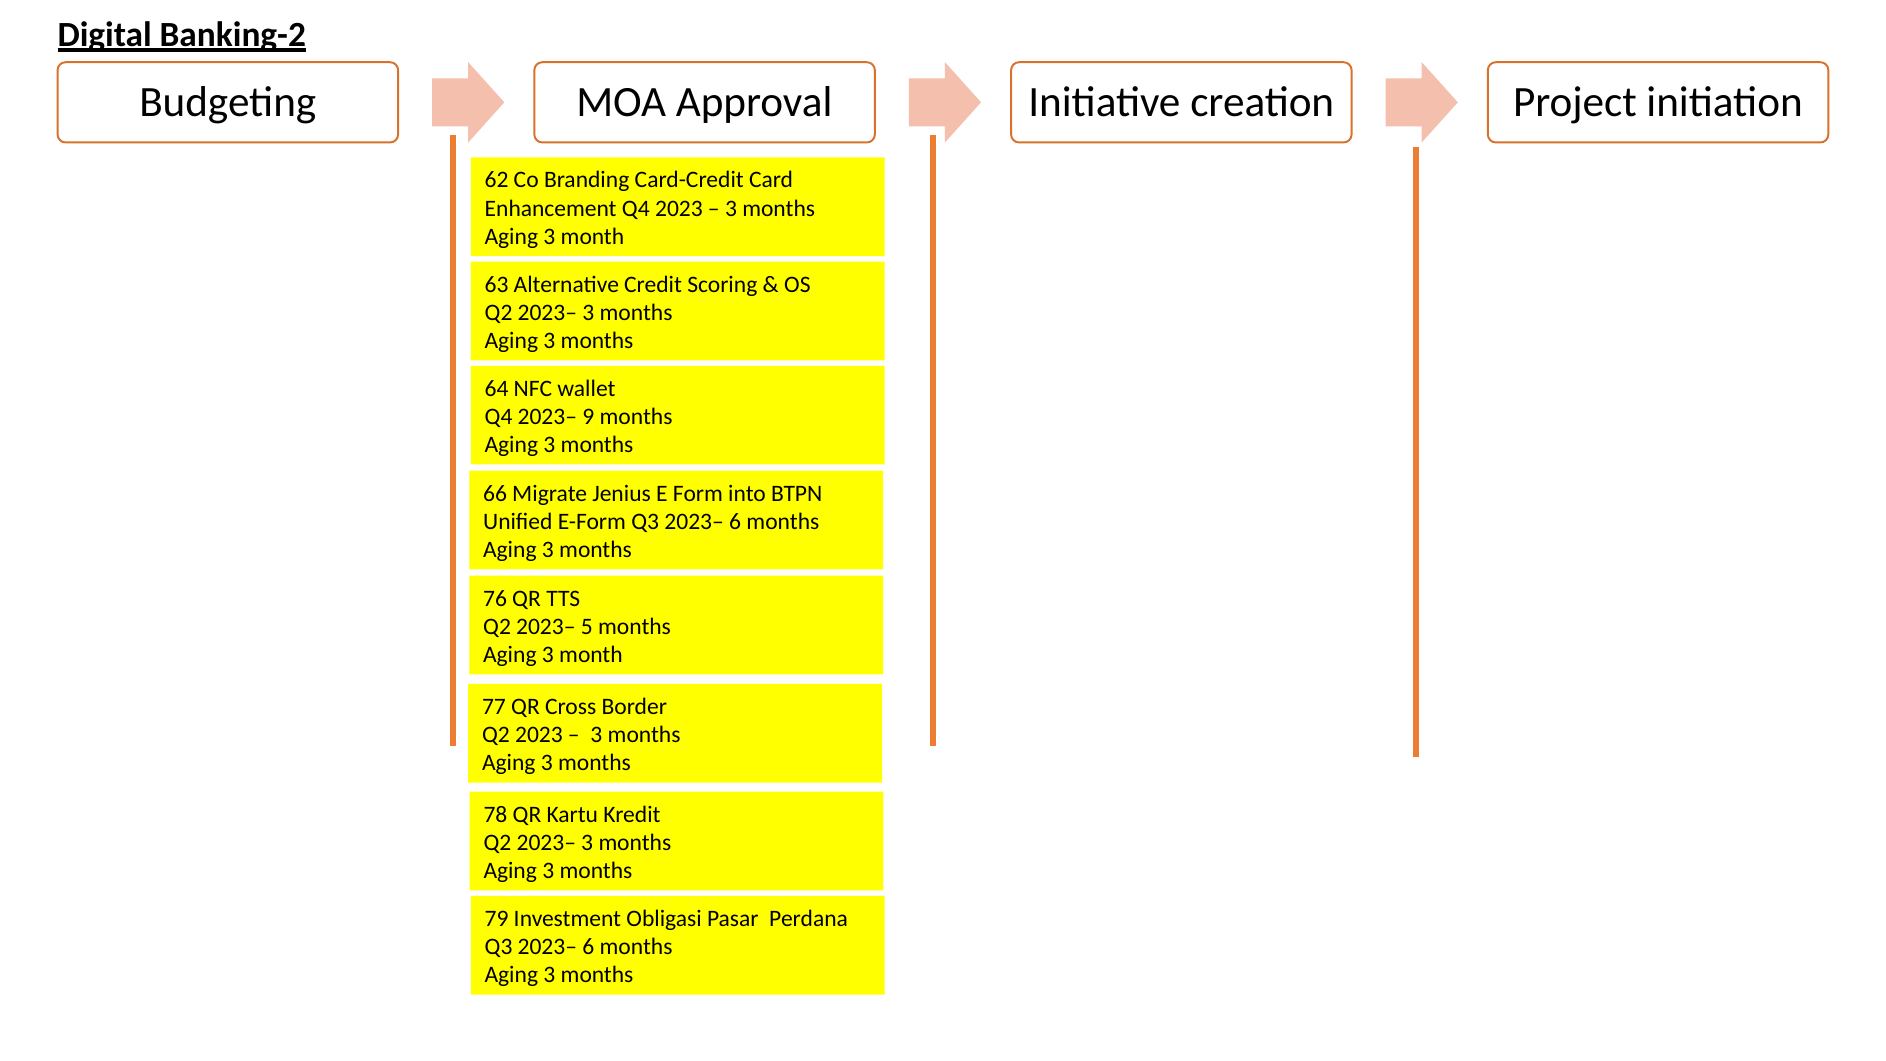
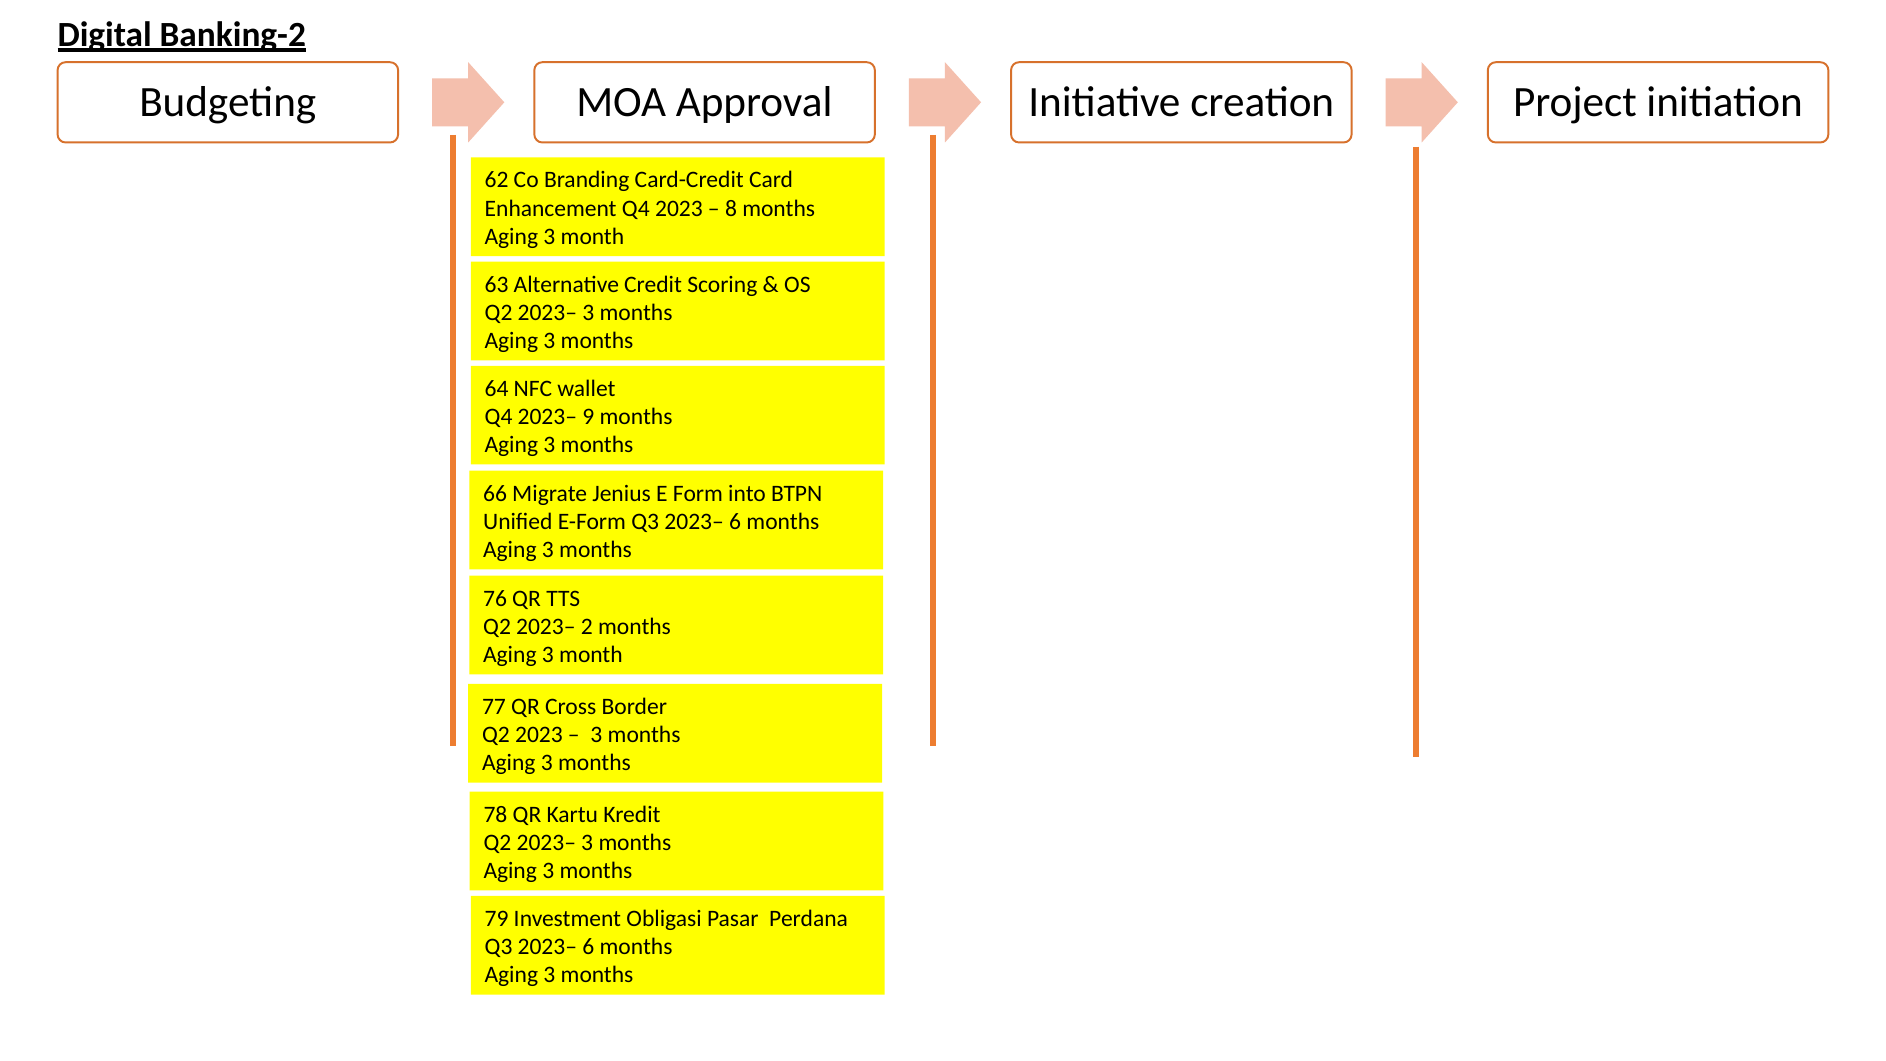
3 at (731, 208): 3 -> 8
5: 5 -> 2
